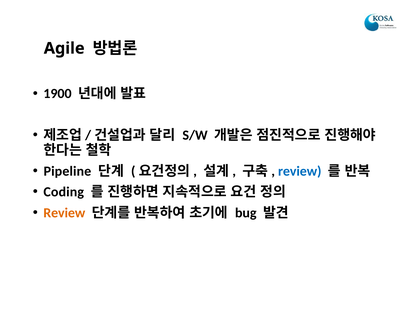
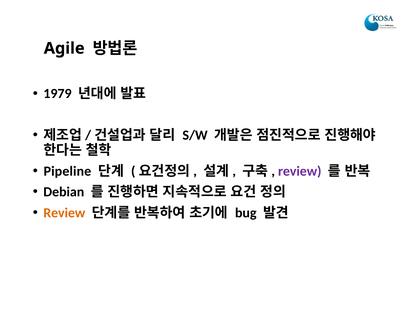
1900: 1900 -> 1979
review at (300, 171) colour: blue -> purple
Coding: Coding -> Debian
